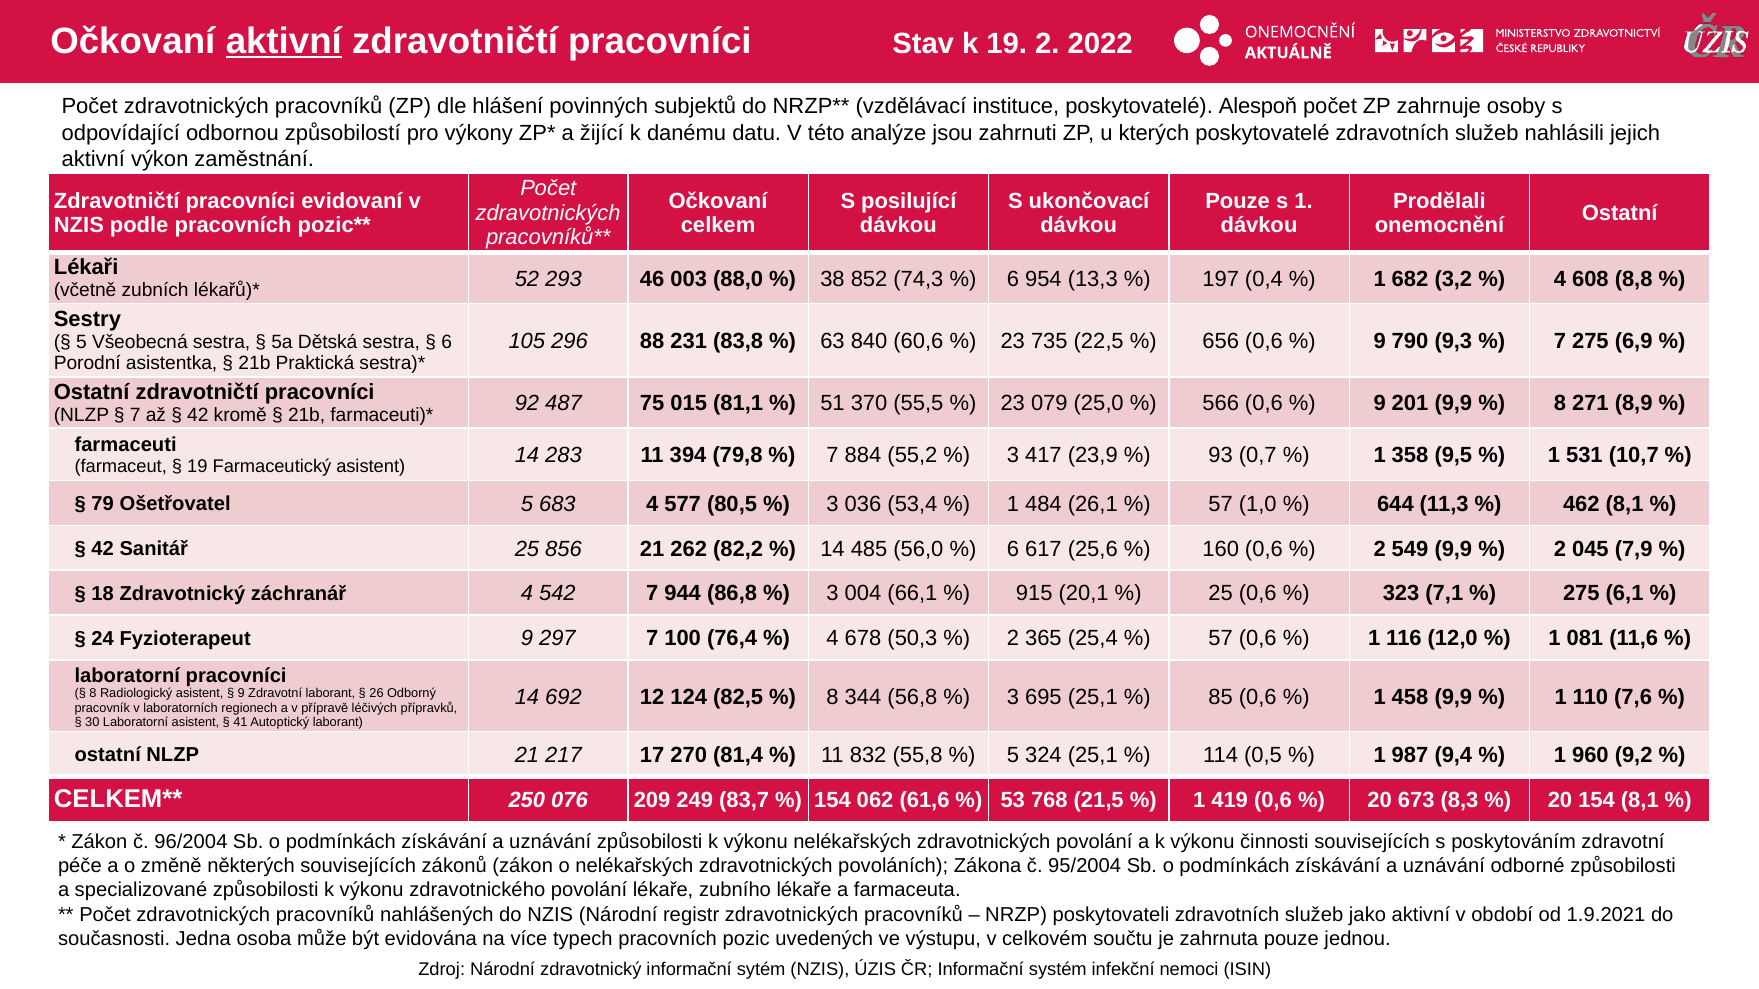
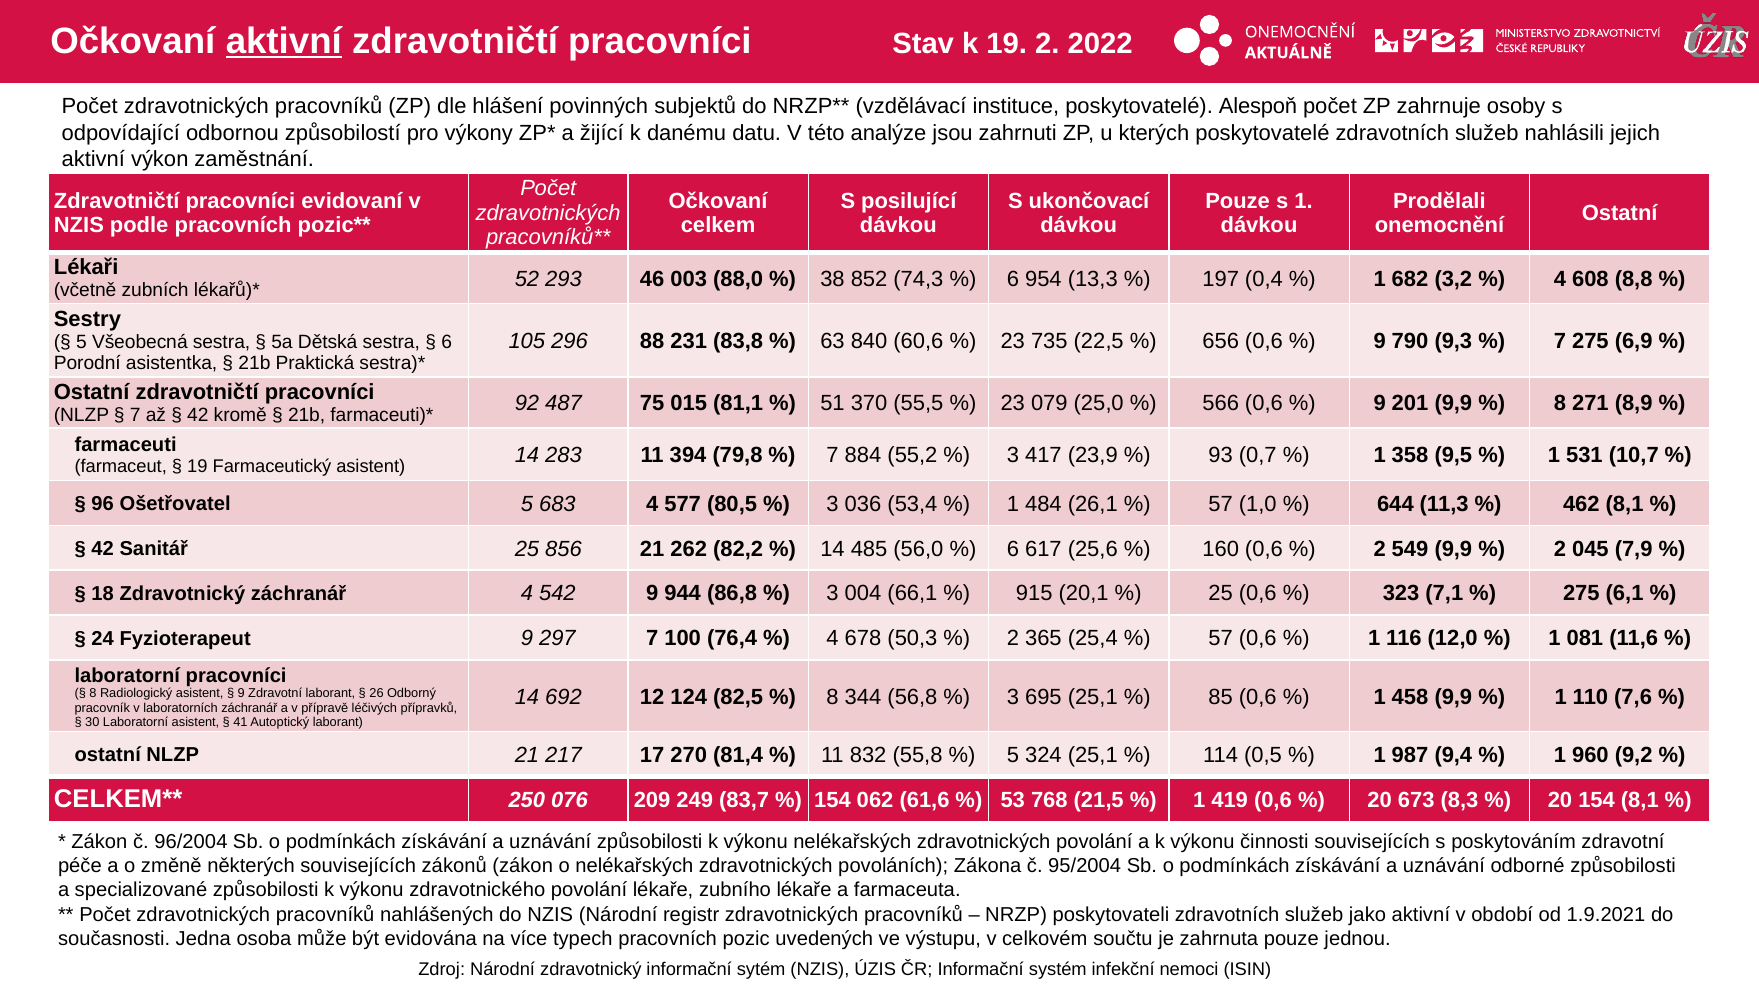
79: 79 -> 96
542 7: 7 -> 9
laboratorních regionech: regionech -> záchranář
